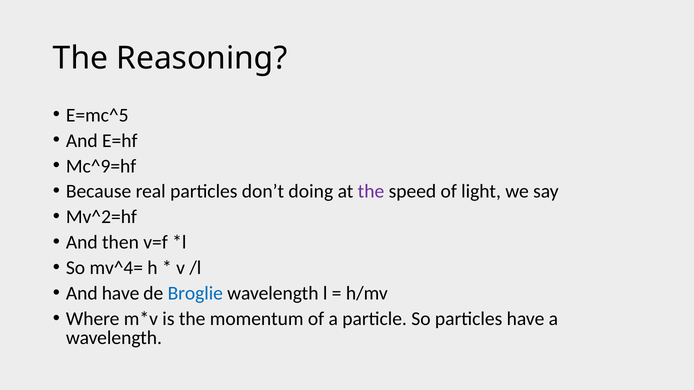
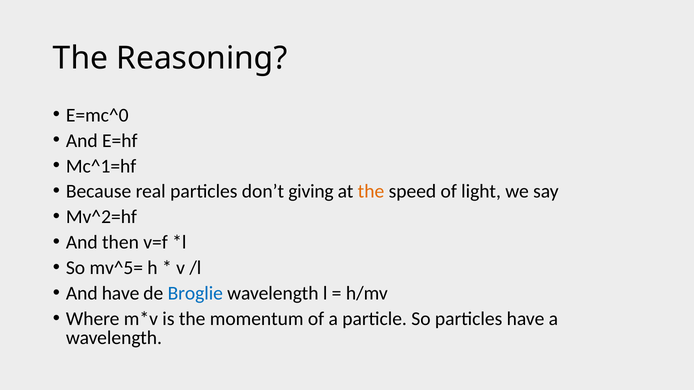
E=mc^5: E=mc^5 -> E=mc^0
Mc^9=hf: Mc^9=hf -> Mc^1=hf
doing: doing -> giving
the at (371, 192) colour: purple -> orange
mv^4=: mv^4= -> mv^5=
